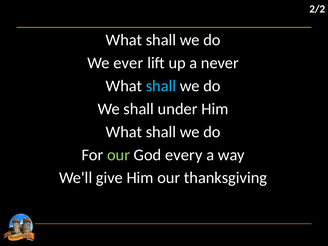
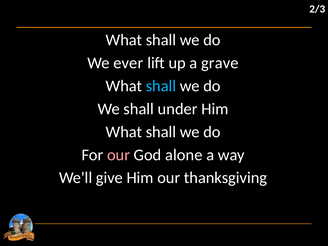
2/2: 2/2 -> 2/3
never: never -> grave
our at (119, 155) colour: light green -> pink
every: every -> alone
